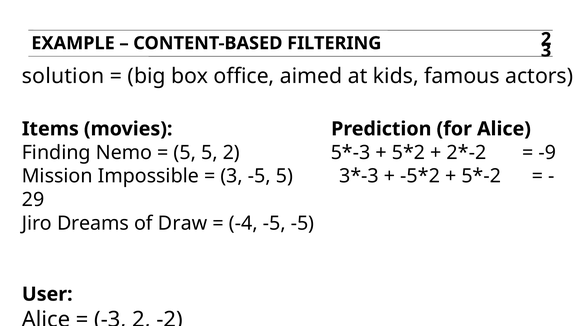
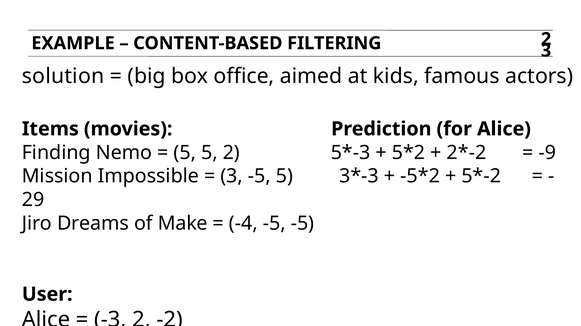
Draw: Draw -> Make
